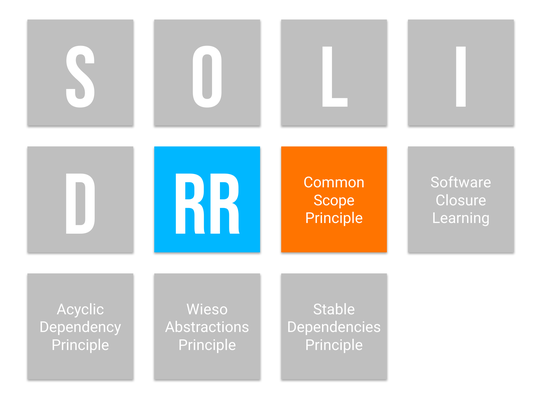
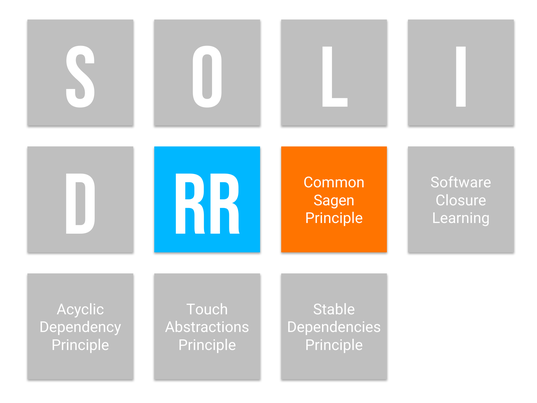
Scope: Scope -> Sagen
Wieso: Wieso -> Touch
